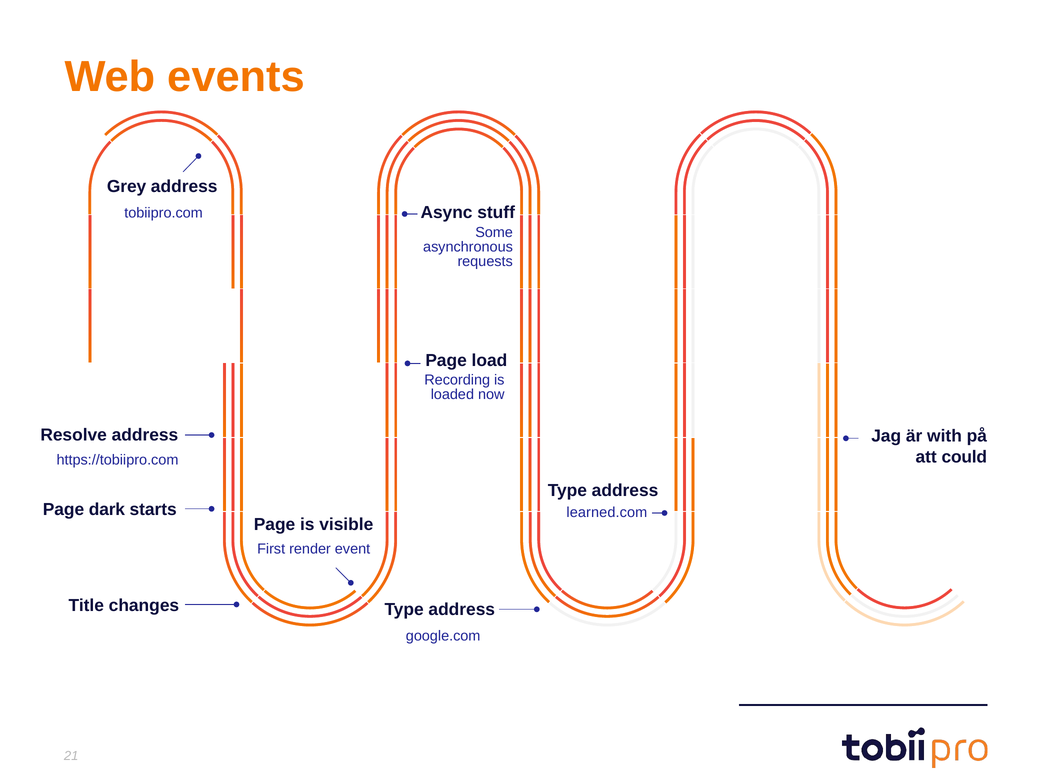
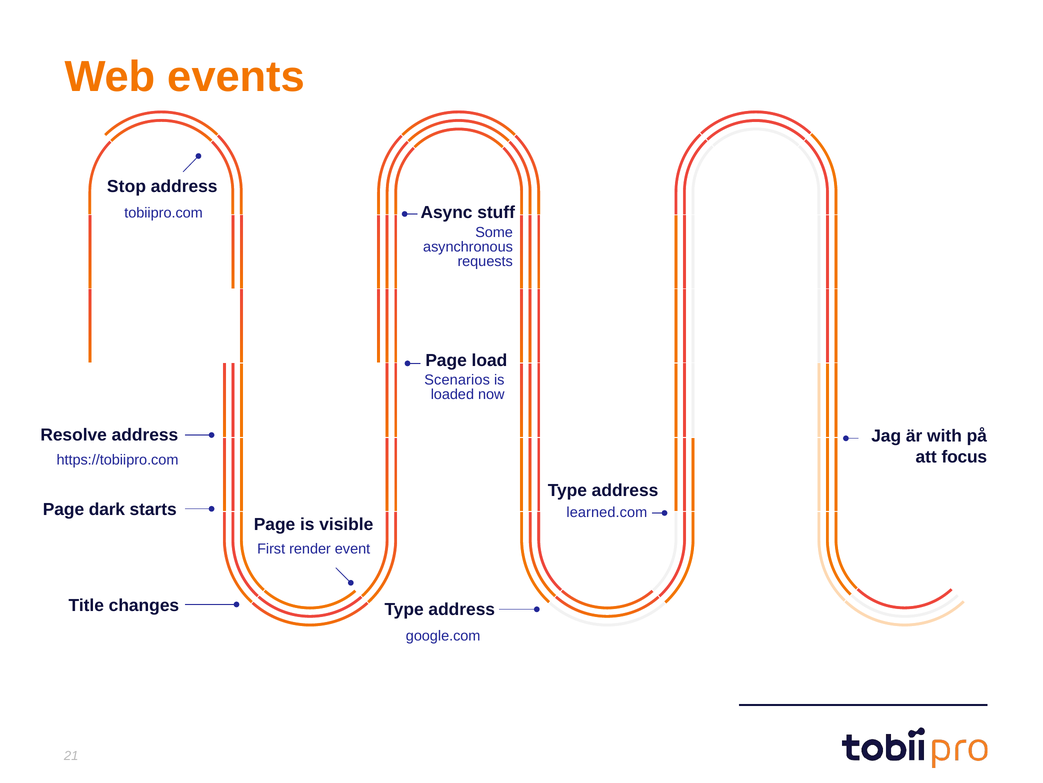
Grey: Grey -> Stop
Recording: Recording -> Scenarios
could: could -> focus
